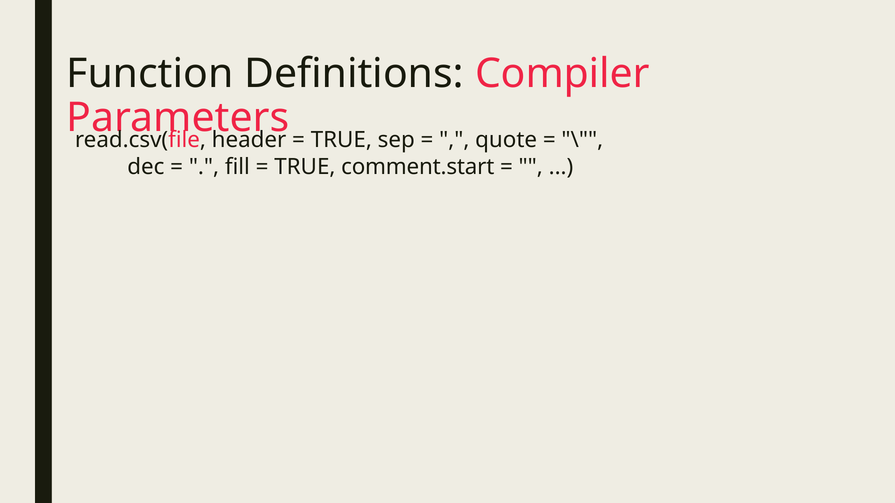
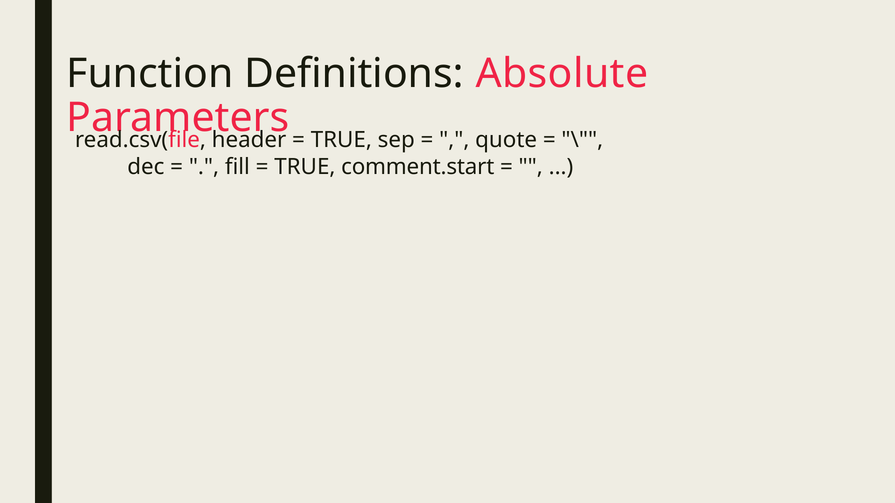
Compiler: Compiler -> Absolute
